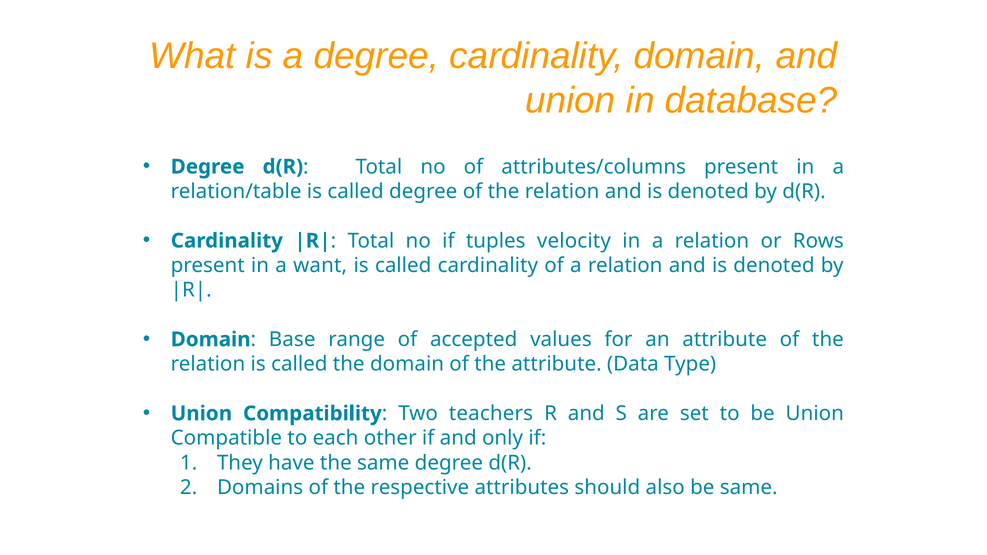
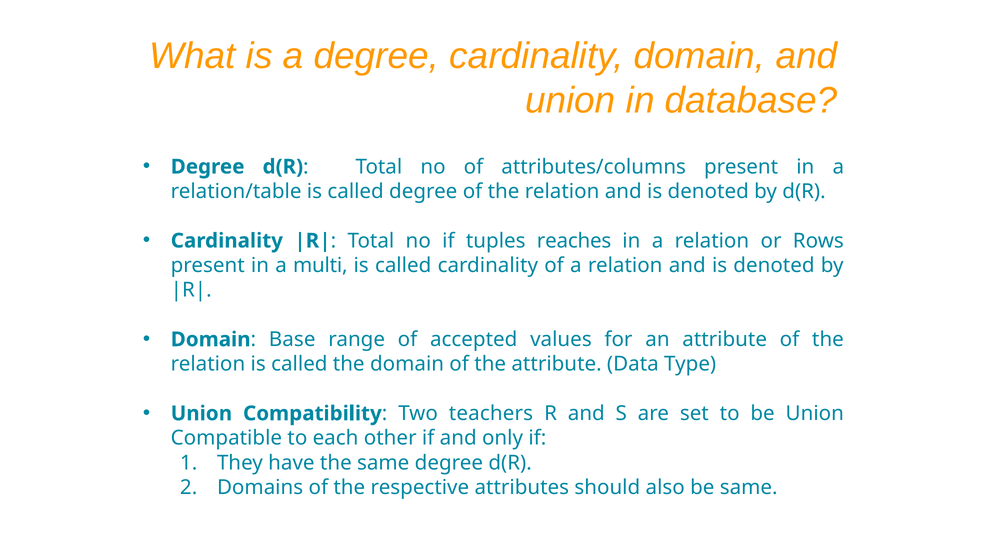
velocity: velocity -> reaches
want: want -> multi
